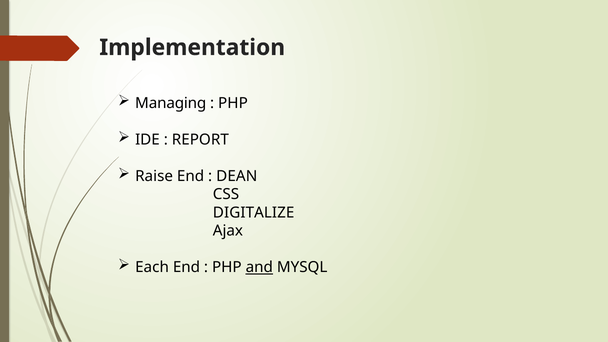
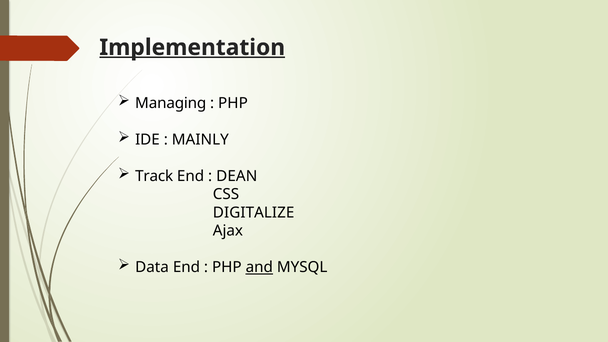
Implementation underline: none -> present
REPORT: REPORT -> MAINLY
Raise: Raise -> Track
Each: Each -> Data
